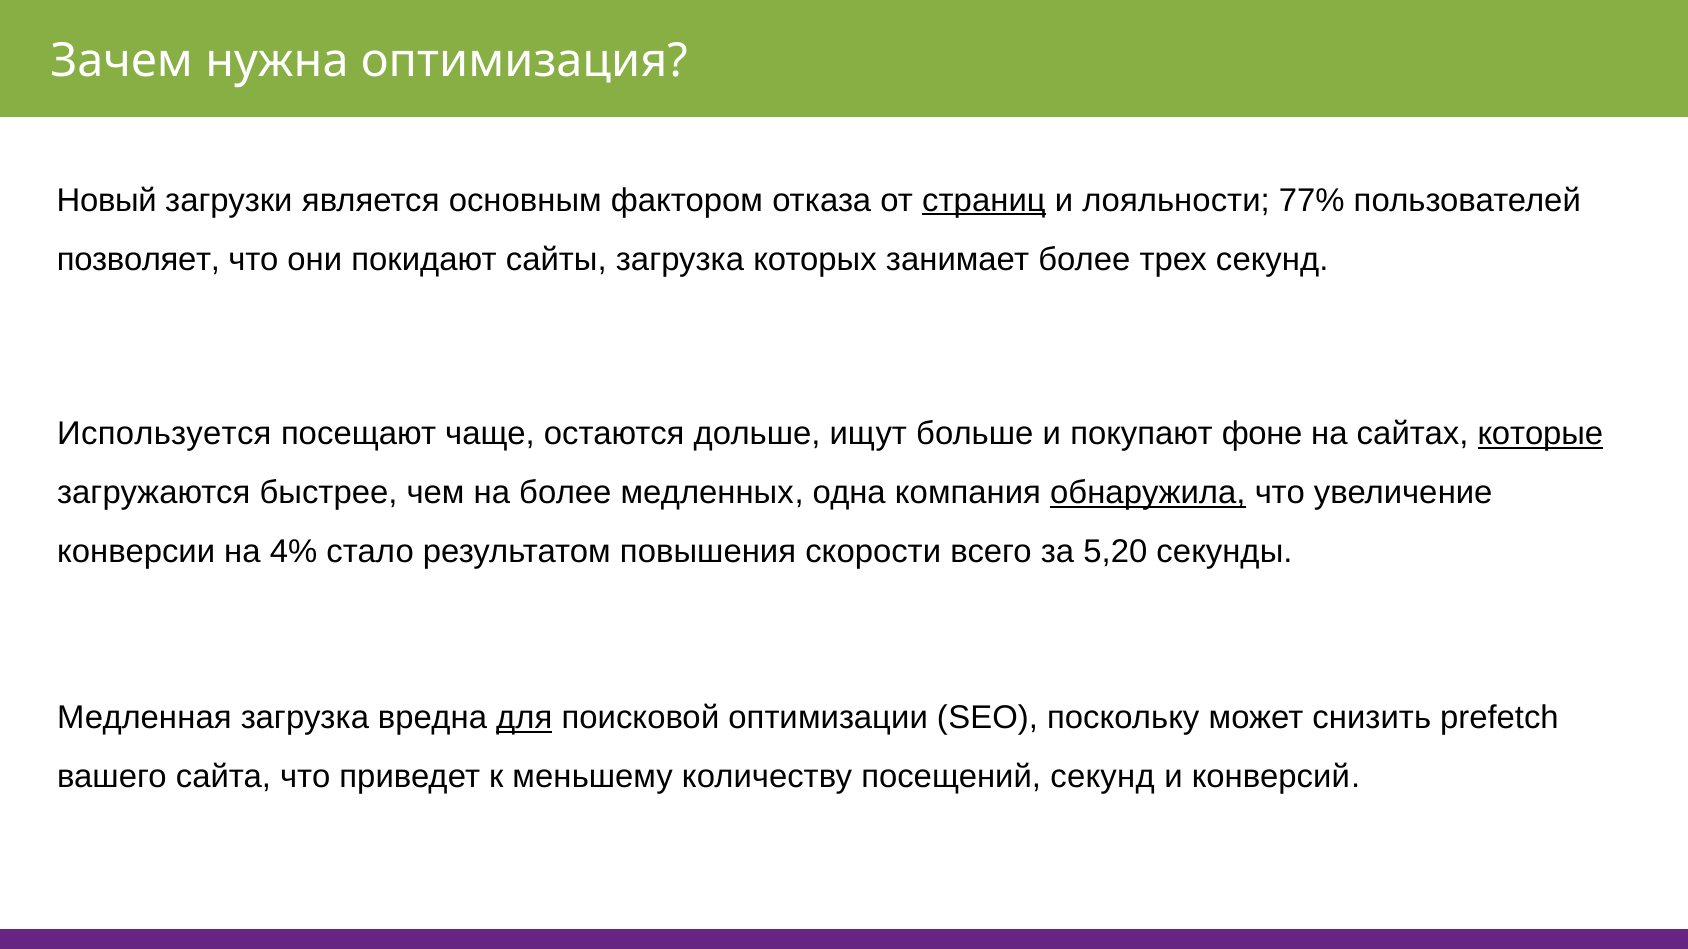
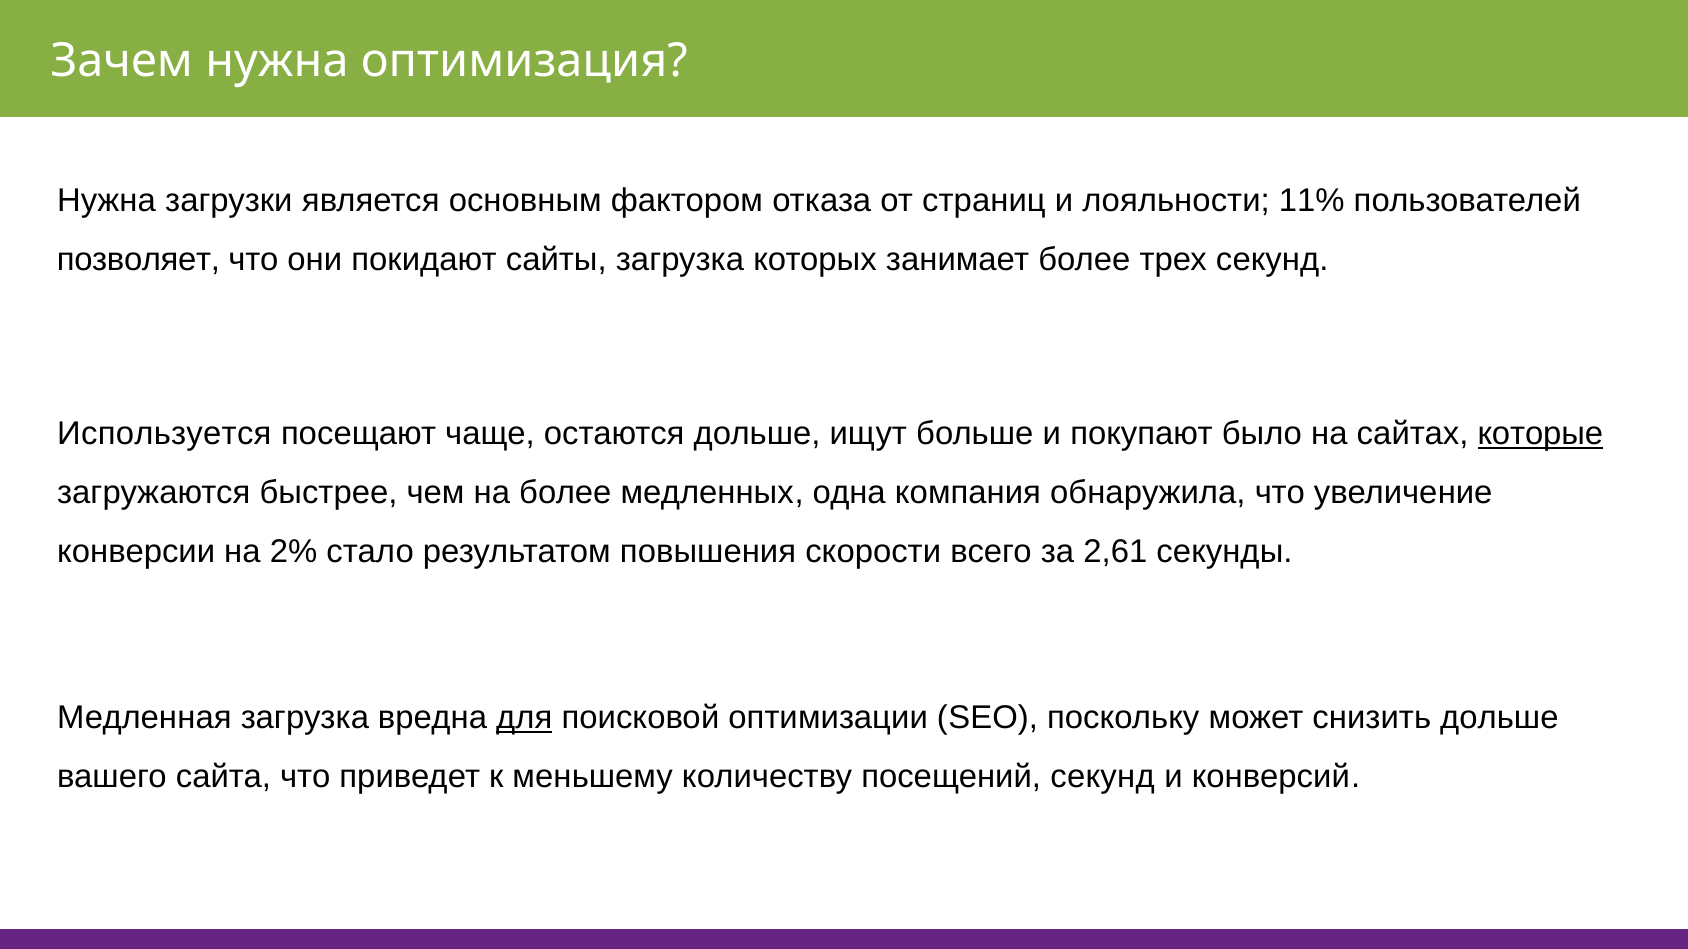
Новый at (107, 200): Новый -> Нужна
страниц underline: present -> none
77%: 77% -> 11%
фоне: фоне -> было
обнаружила underline: present -> none
4%: 4% -> 2%
5,20: 5,20 -> 2,61
снизить prefetch: prefetch -> дольше
